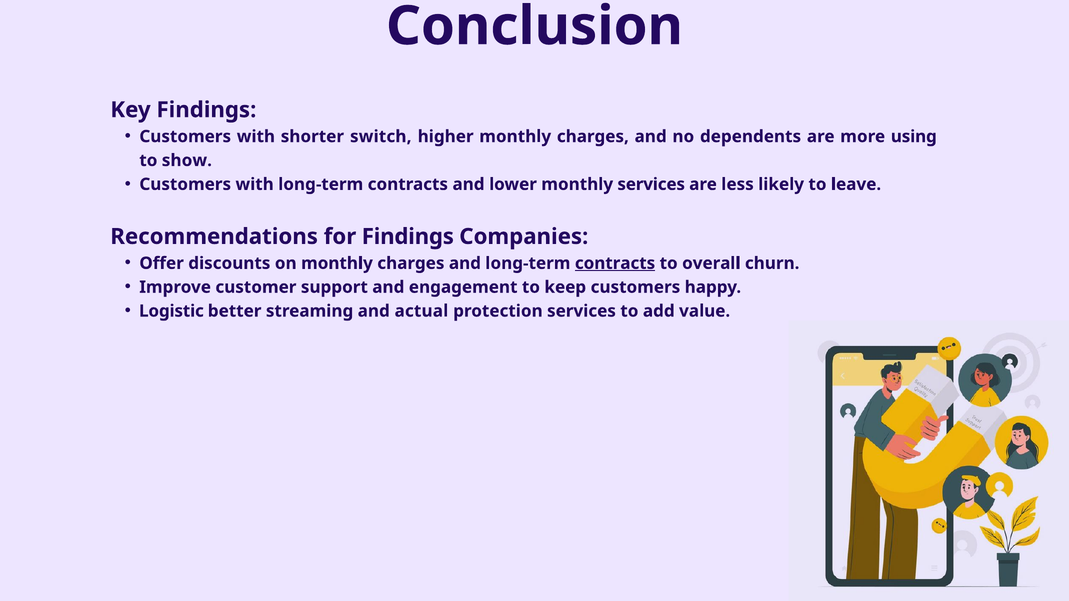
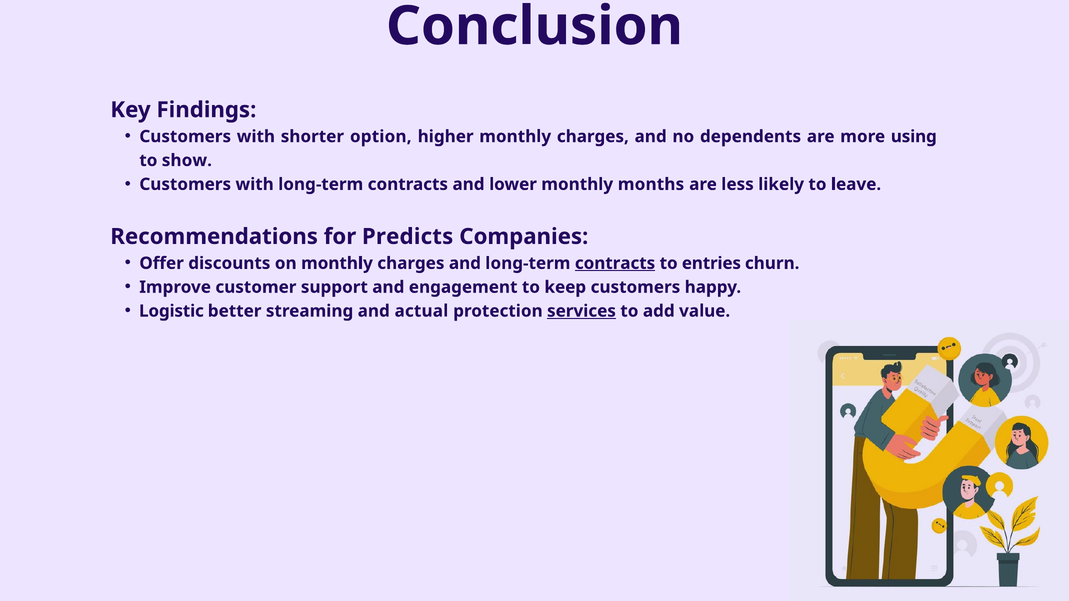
switch: switch -> option
monthly services: services -> months
for Findings: Findings -> Predicts
overall: overall -> entries
services at (581, 311) underline: none -> present
